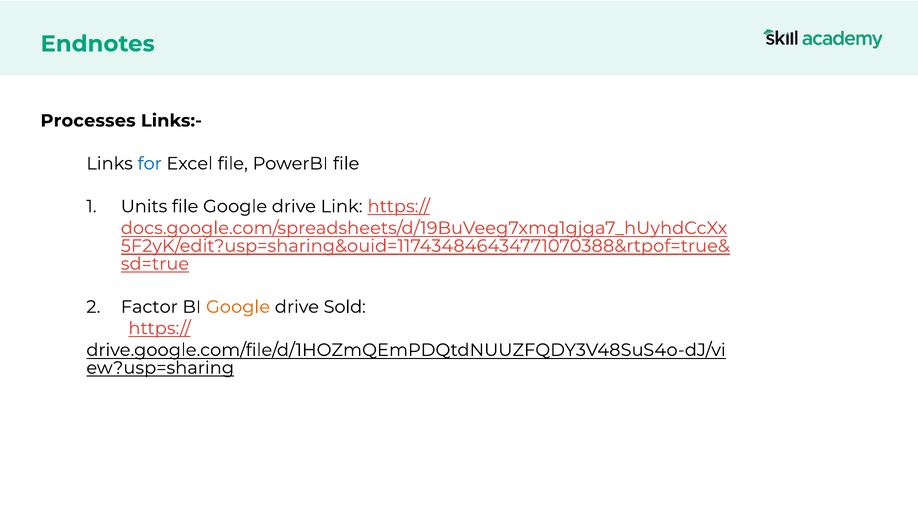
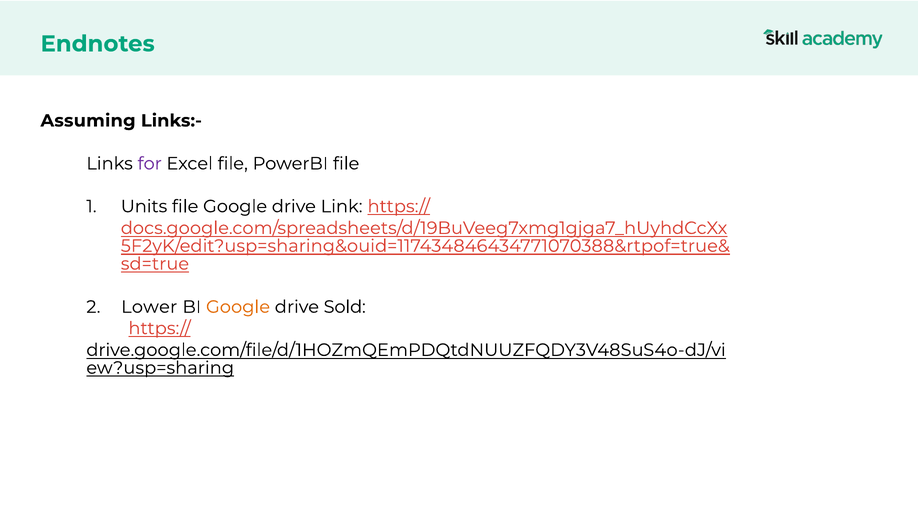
Processes: Processes -> Assuming
for colour: blue -> purple
Factor: Factor -> Lower
